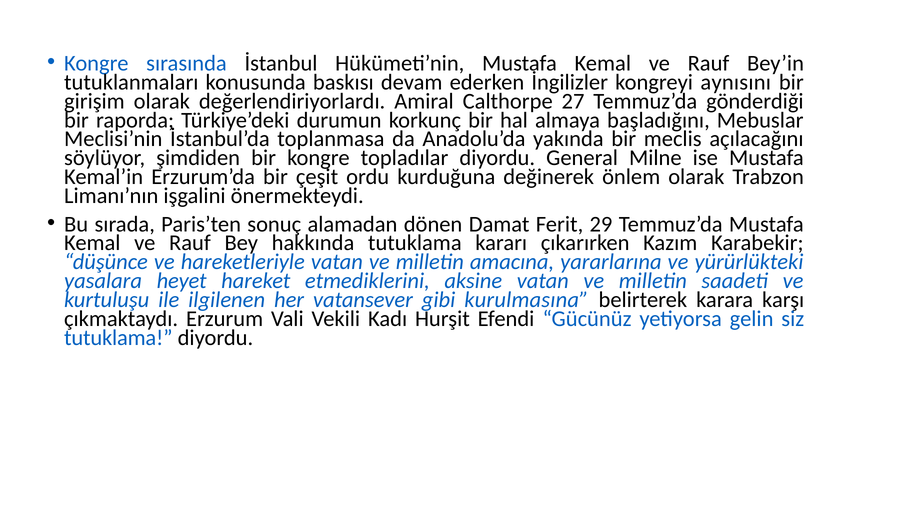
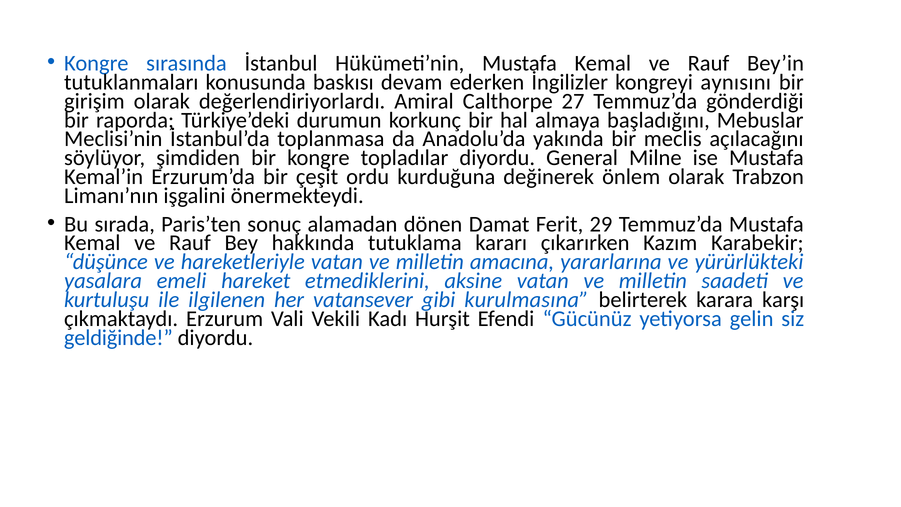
heyet: heyet -> emeli
tutuklama at (118, 338): tutuklama -> geldiğinde
